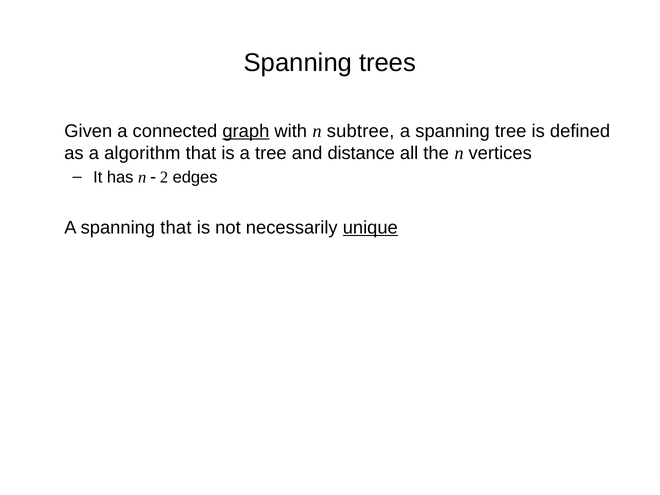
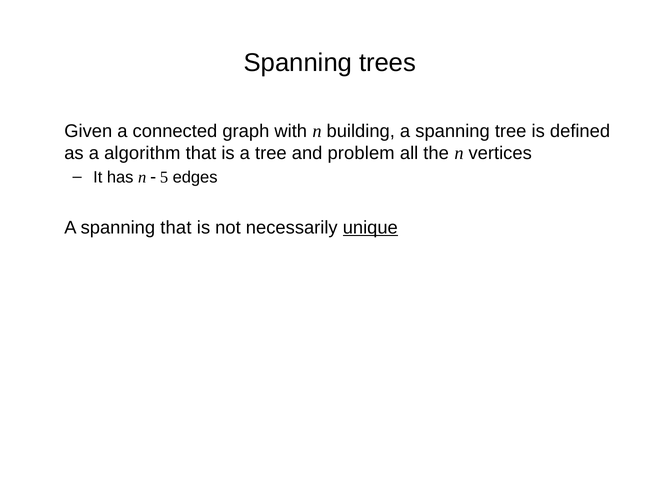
graph underline: present -> none
subtree: subtree -> building
distance: distance -> problem
2: 2 -> 5
